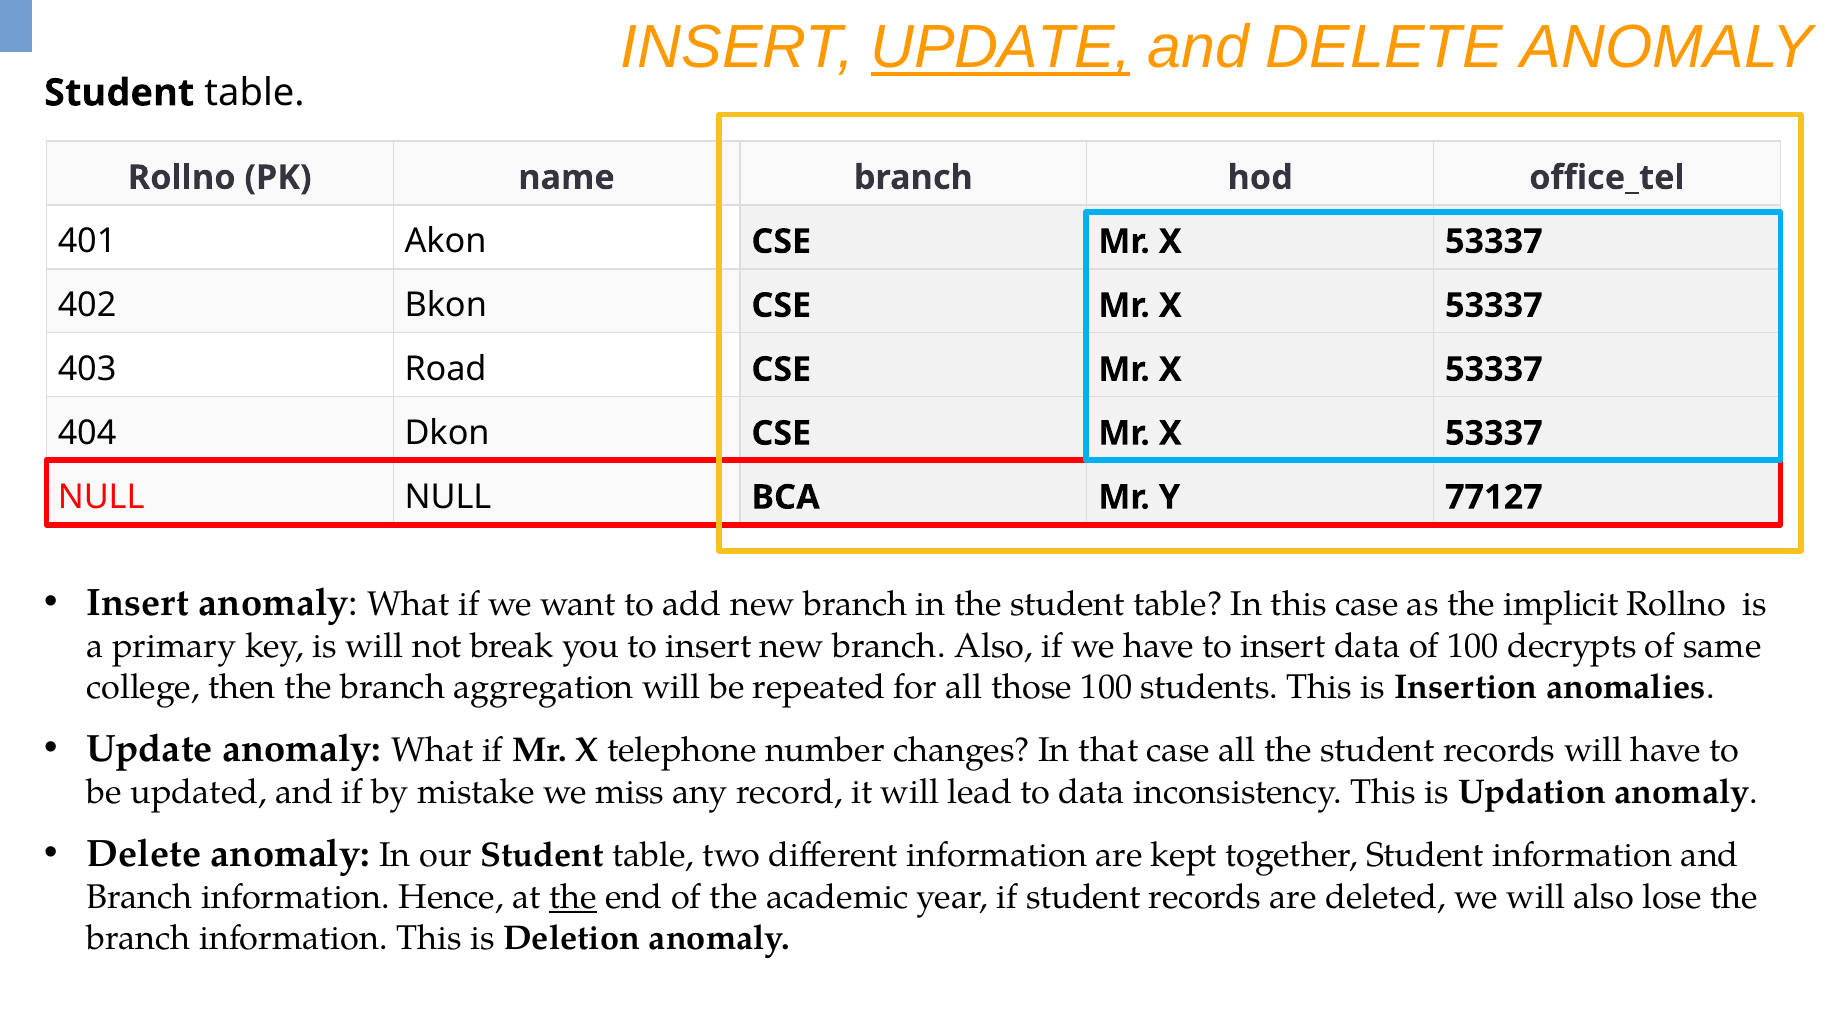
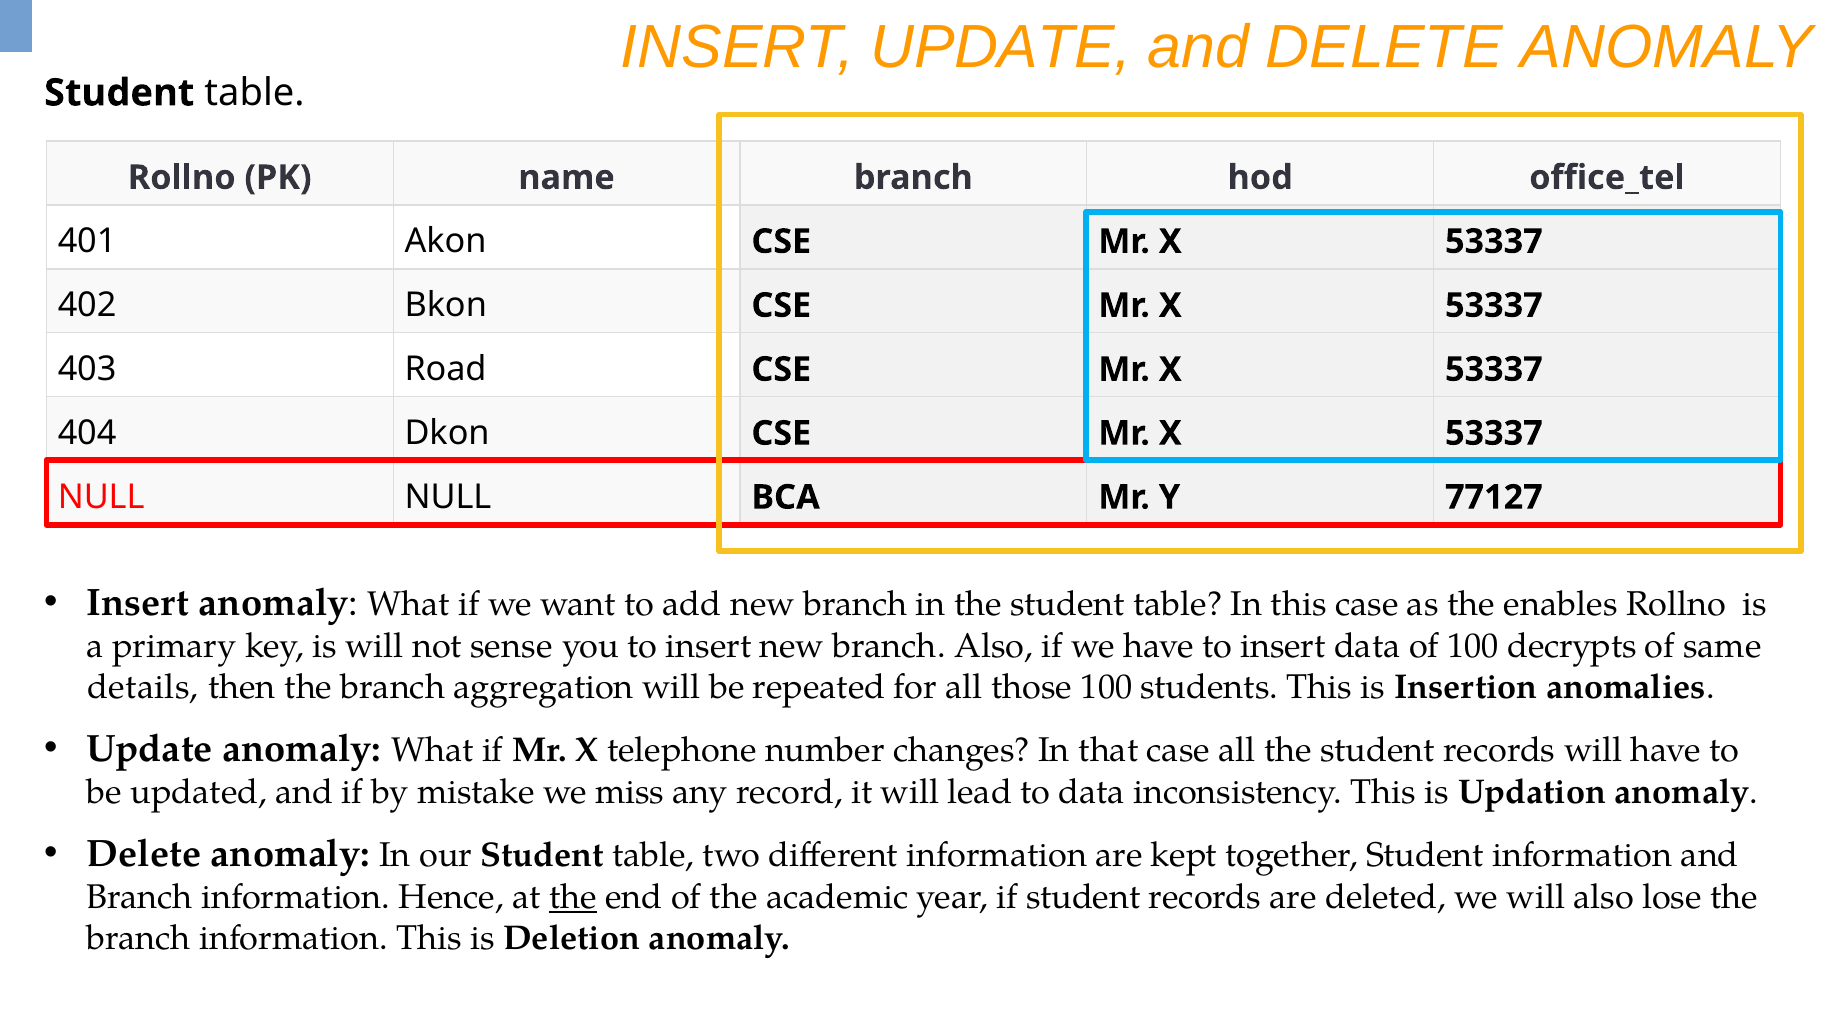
UPDATE at (1001, 48) underline: present -> none
implicit: implicit -> enables
break: break -> sense
college: college -> details
